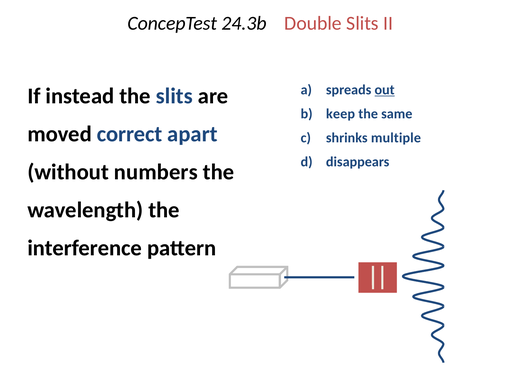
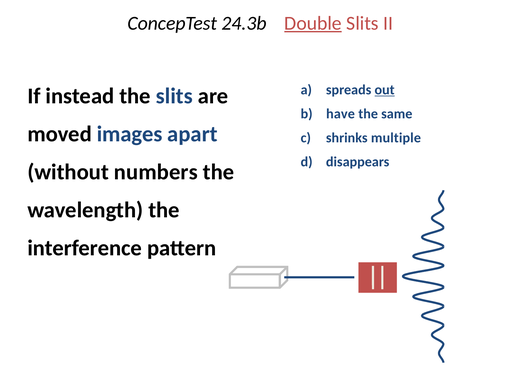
Double underline: none -> present
keep: keep -> have
correct: correct -> images
